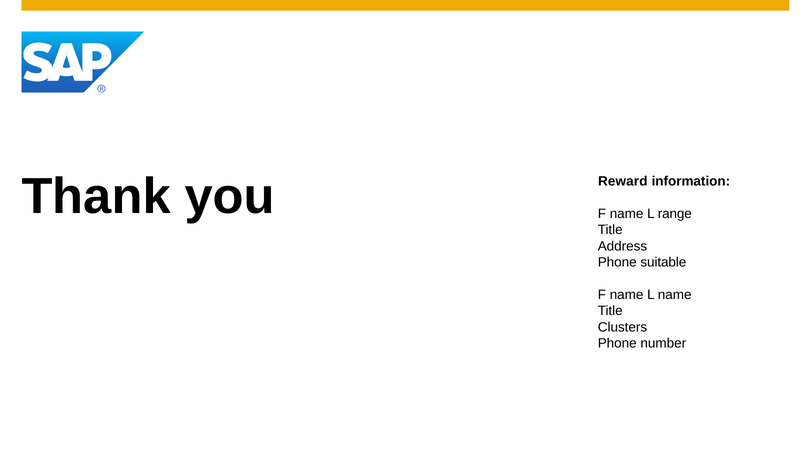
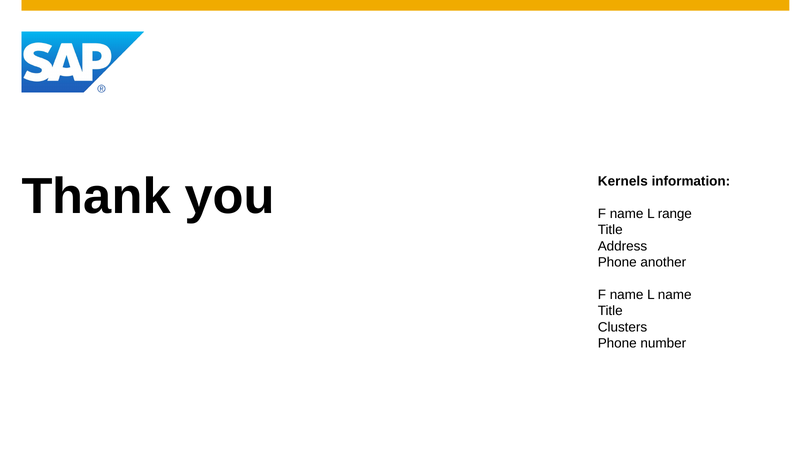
Reward: Reward -> Kernels
suitable: suitable -> another
